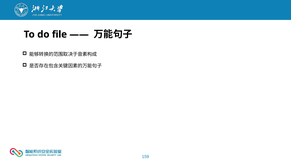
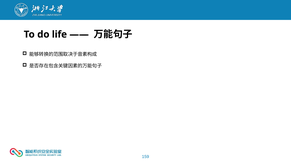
file: file -> life
